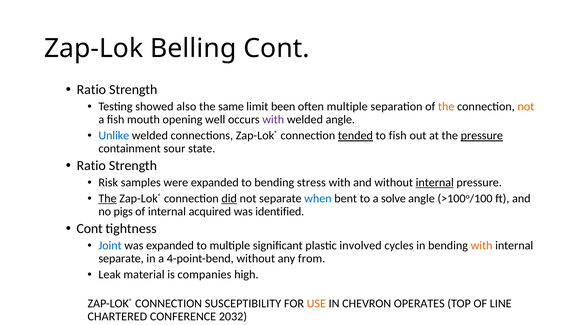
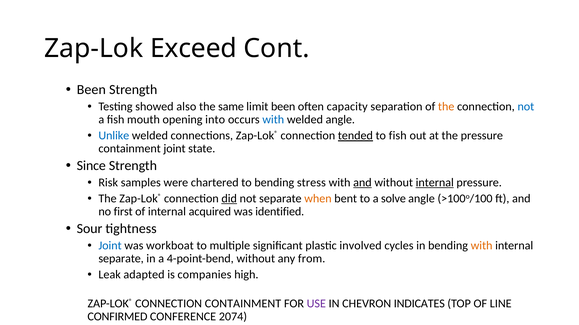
Belling: Belling -> Exceed
Ratio at (91, 90): Ratio -> Been
often multiple: multiple -> capacity
not at (526, 107) colour: orange -> blue
well: well -> into
with at (273, 120) colour: purple -> blue
pressure at (482, 136) underline: present -> none
containment sour: sour -> joint
Ratio at (91, 166): Ratio -> Since
were expanded: expanded -> chartered
and at (362, 183) underline: none -> present
The at (108, 199) underline: present -> none
when colour: blue -> orange
pigs: pigs -> first
Cont at (90, 229): Cont -> Sour
was expanded: expanded -> workboat
material: material -> adapted
CONNECTION SUSCEPTIBILITY: SUSCEPTIBILITY -> CONTAINMENT
USE colour: orange -> purple
OPERATES: OPERATES -> INDICATES
CHARTERED: CHARTERED -> CONFIRMED
2032: 2032 -> 2074
